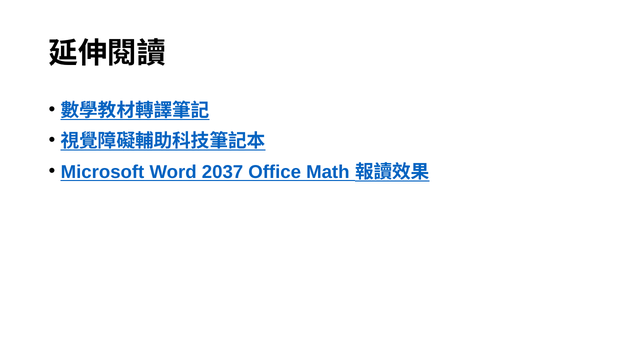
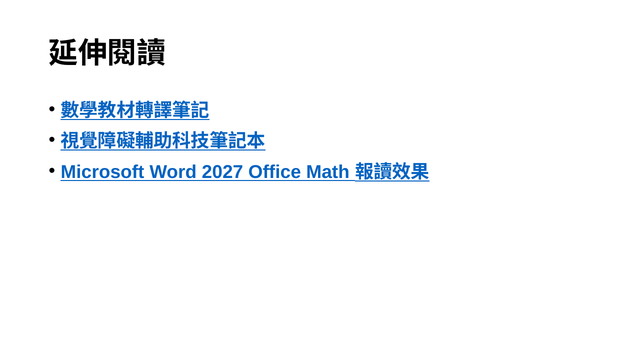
2037: 2037 -> 2027
